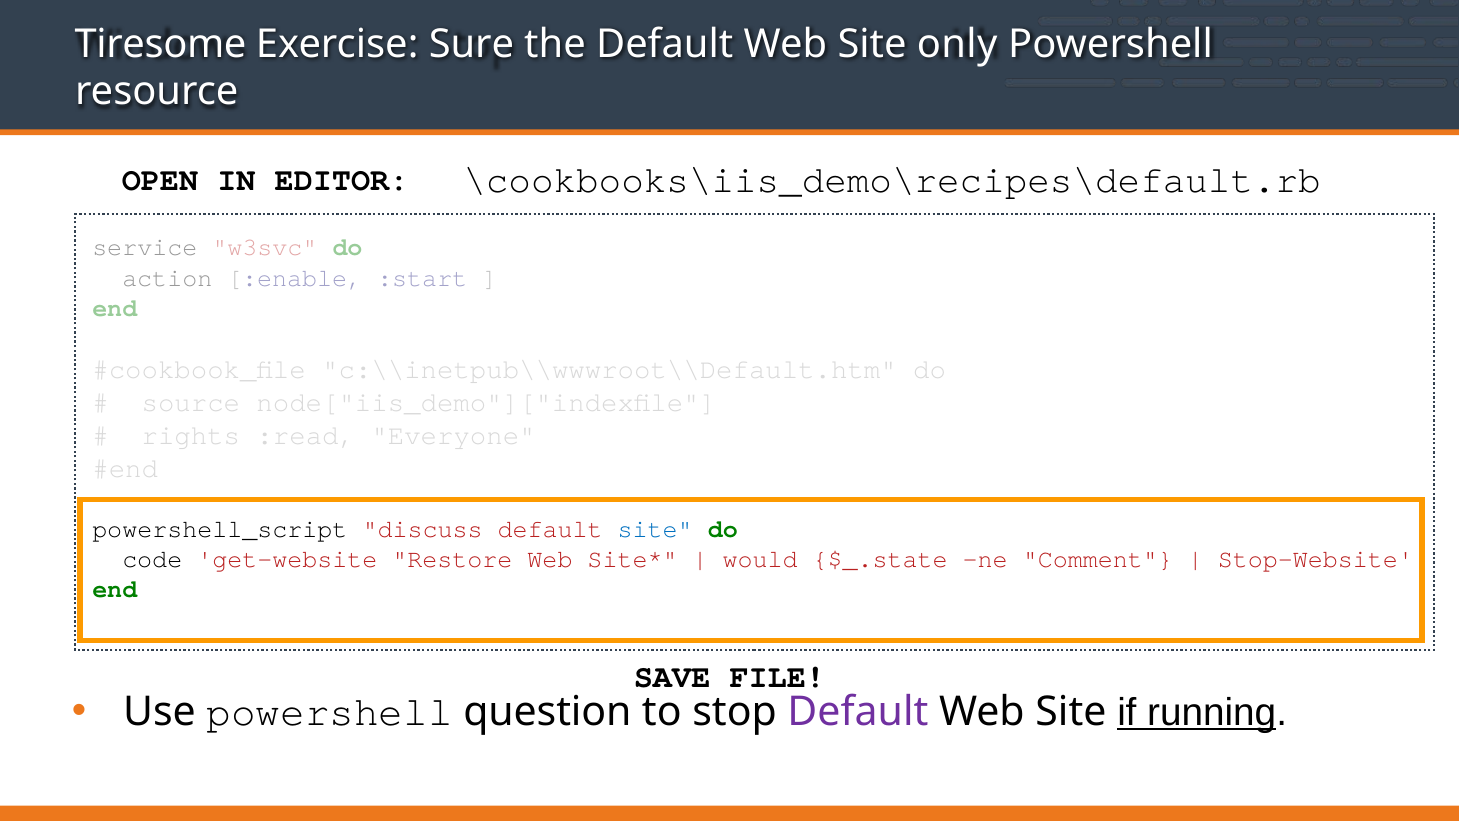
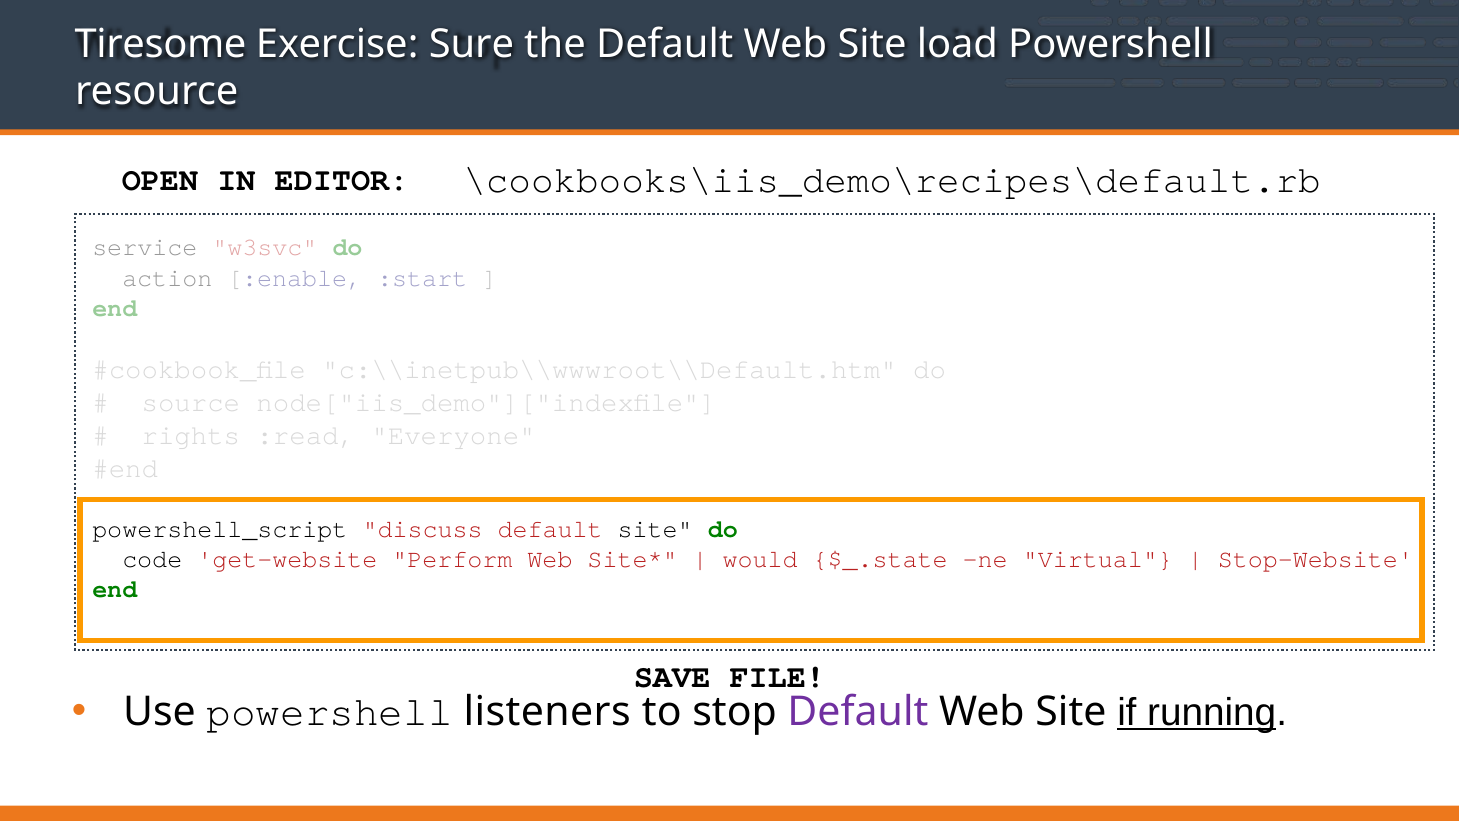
only: only -> load
site at (655, 529) colour: blue -> black
Restore: Restore -> Perform
Comment: Comment -> Virtual
question: question -> listeners
